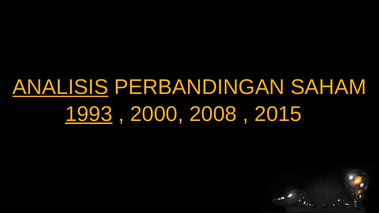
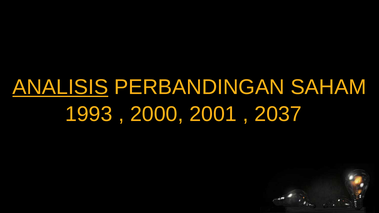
1993 underline: present -> none
2008: 2008 -> 2001
2015: 2015 -> 2037
